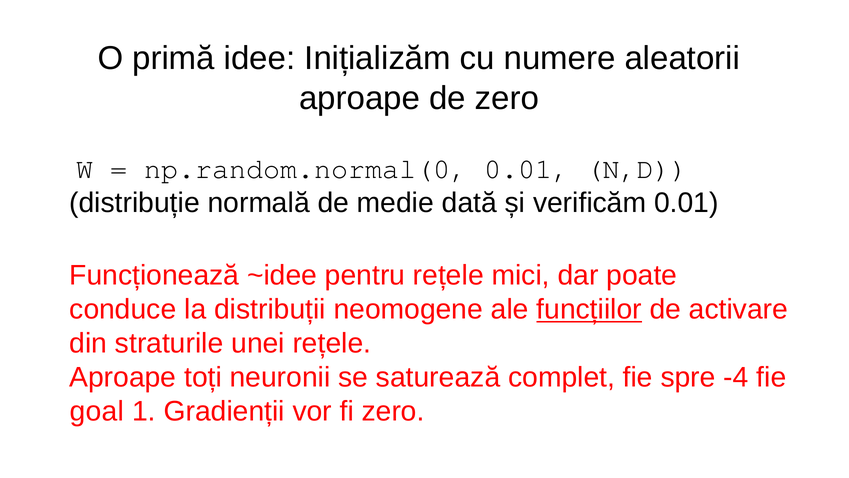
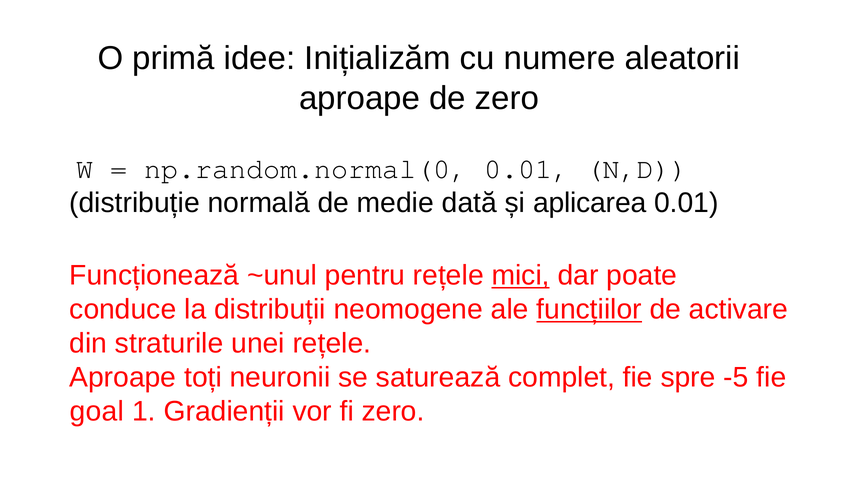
verificăm: verificăm -> aplicarea
~idee: ~idee -> ~unul
mici underline: none -> present
-4: -4 -> -5
